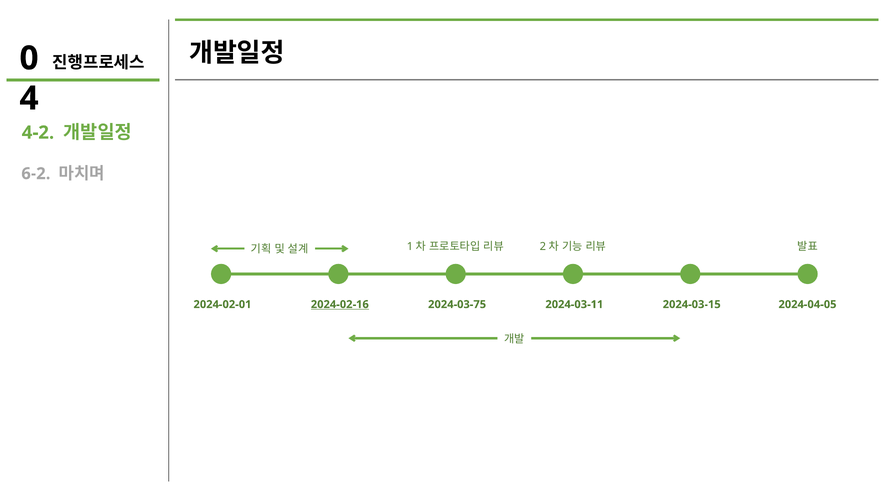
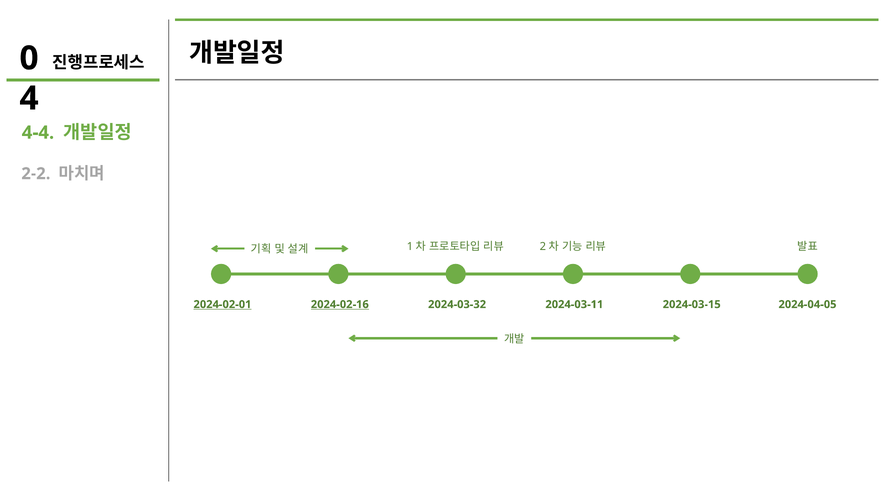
4-2: 4-2 -> 4-4
6-2: 6-2 -> 2-2
2024-02-01 underline: none -> present
2024-03-75: 2024-03-75 -> 2024-03-32
